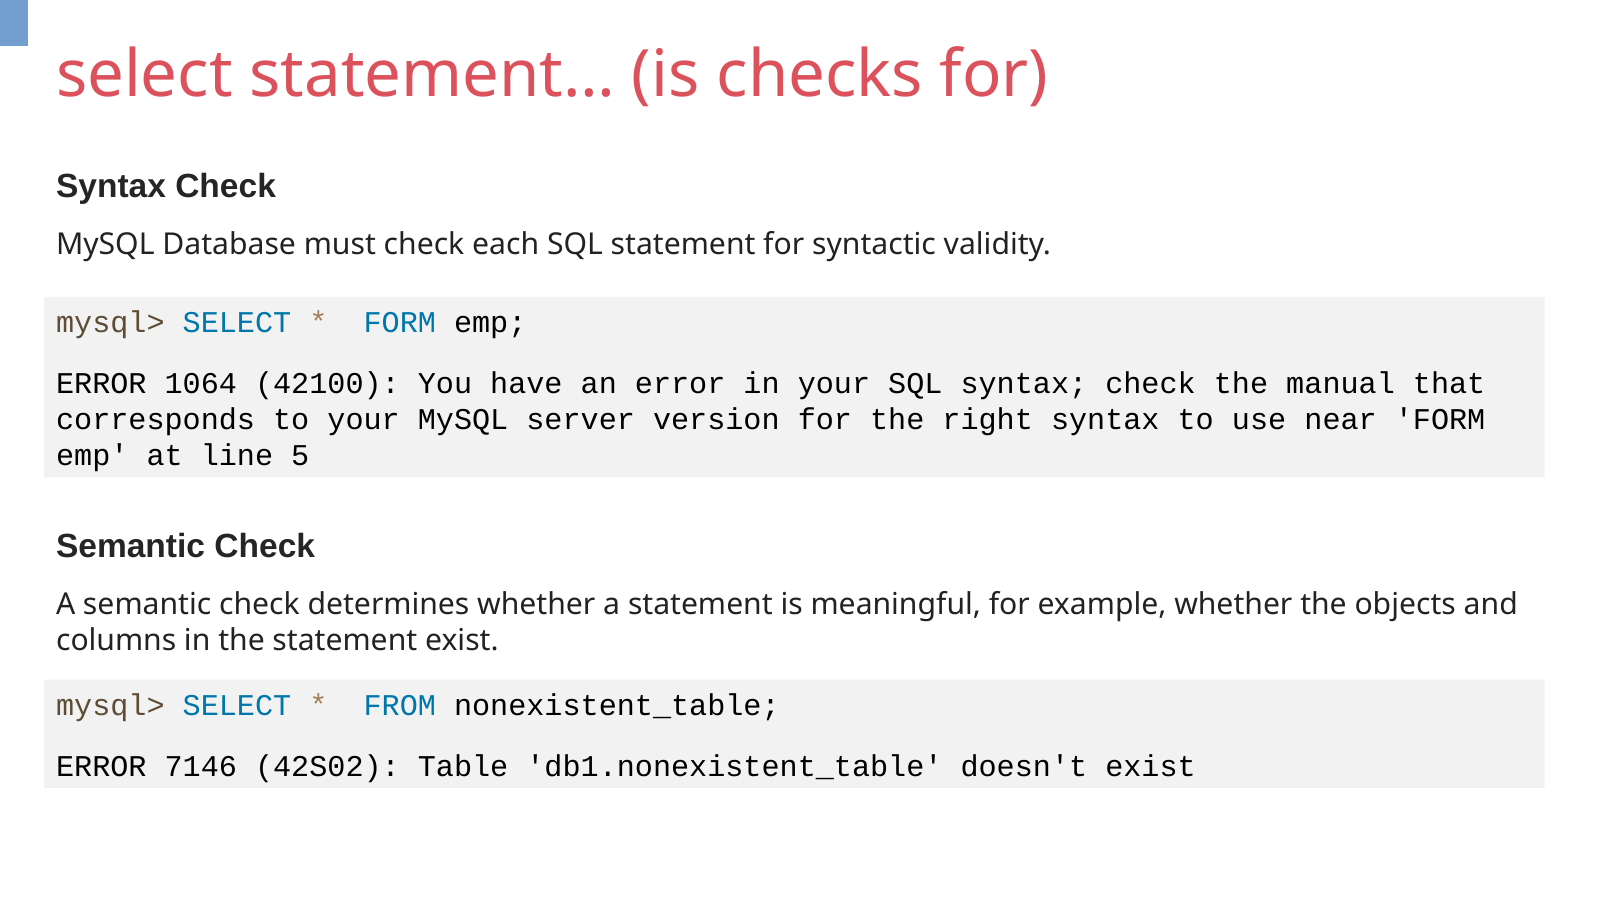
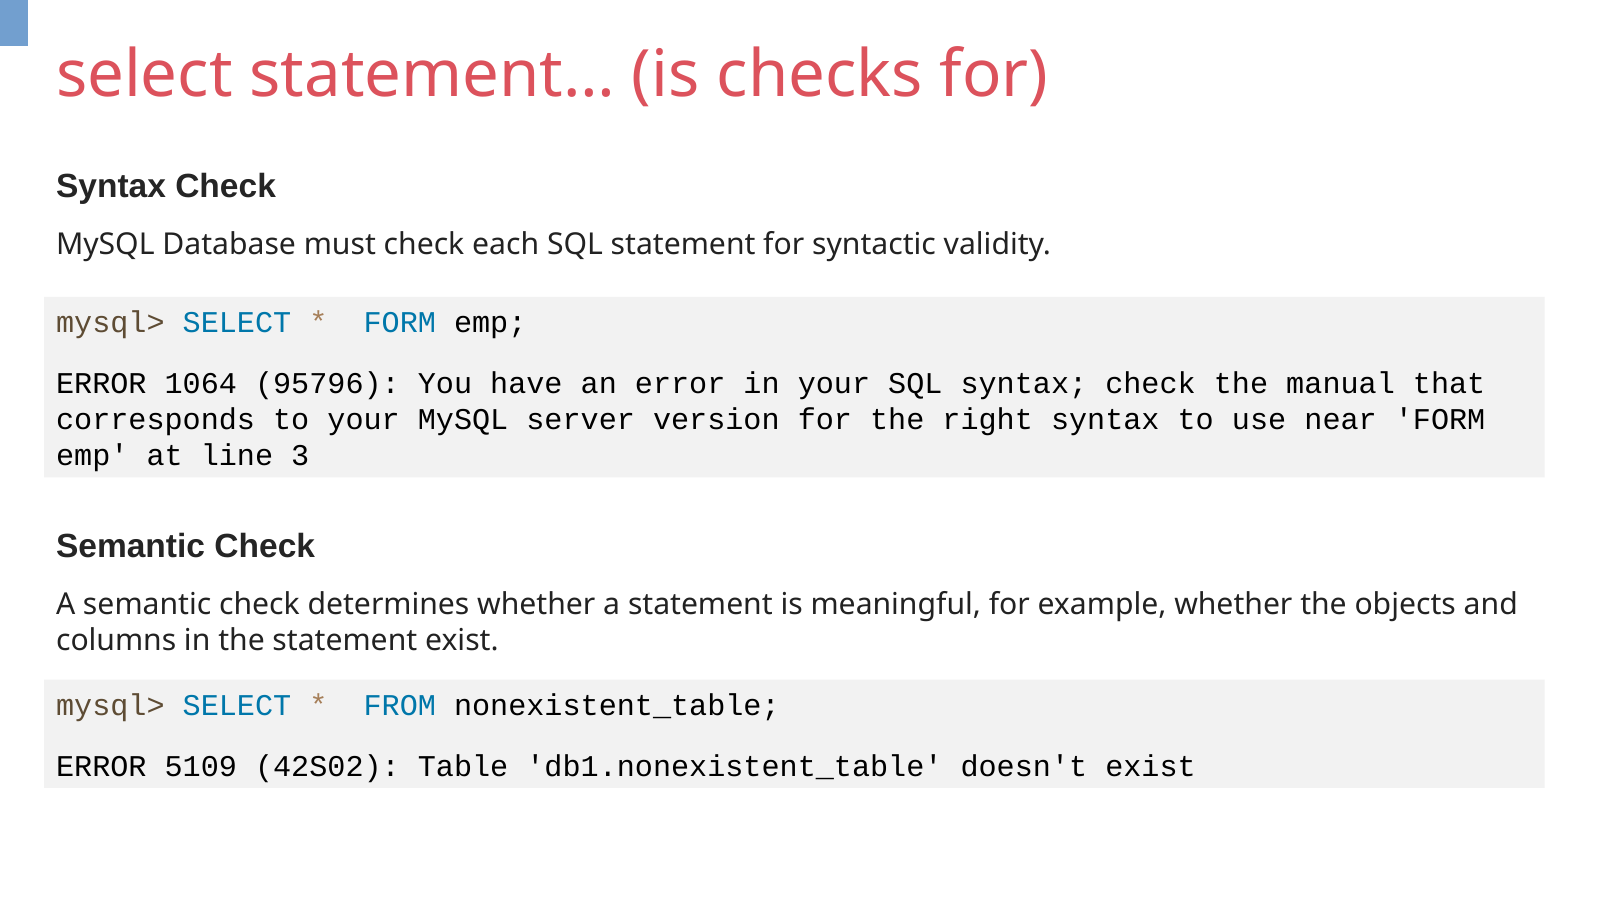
42100: 42100 -> 95796
5: 5 -> 3
7146: 7146 -> 5109
